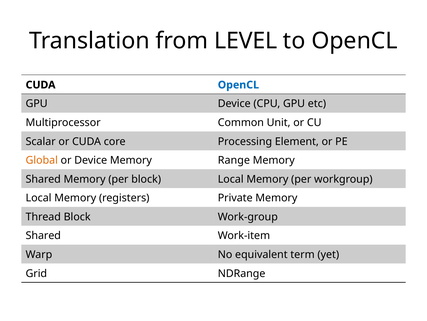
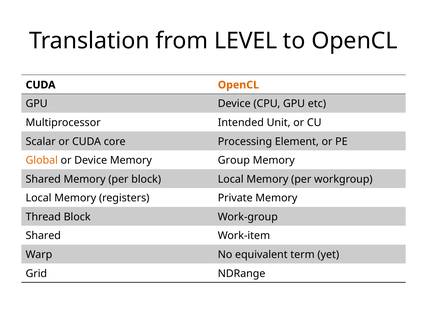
OpenCL at (238, 85) colour: blue -> orange
Common: Common -> Intended
Range: Range -> Group
